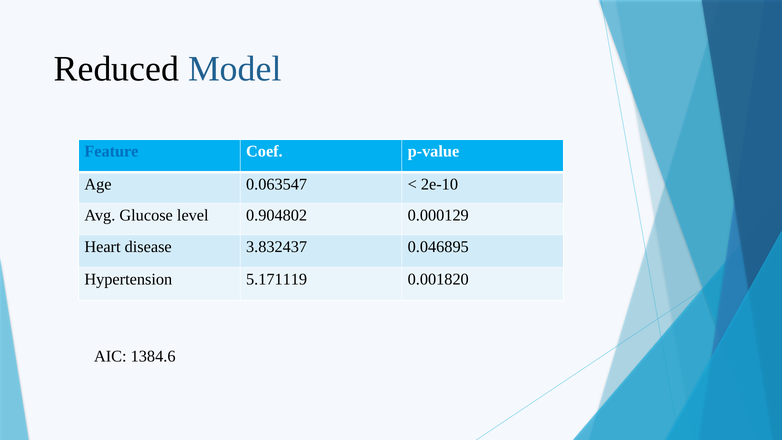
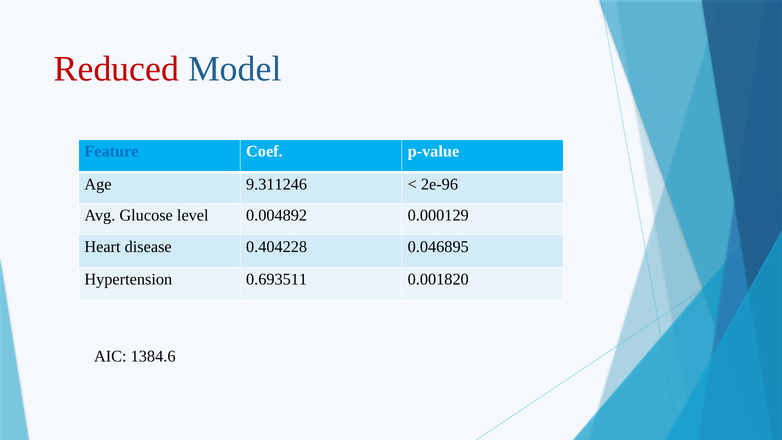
Reduced colour: black -> red
0.063547: 0.063547 -> 9.311246
2e-10: 2e-10 -> 2e-96
0.904802: 0.904802 -> 0.004892
3.832437: 3.832437 -> 0.404228
5.171119: 5.171119 -> 0.693511
